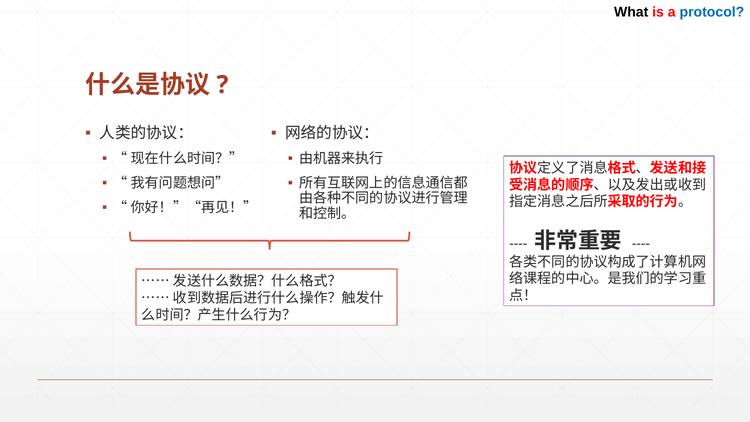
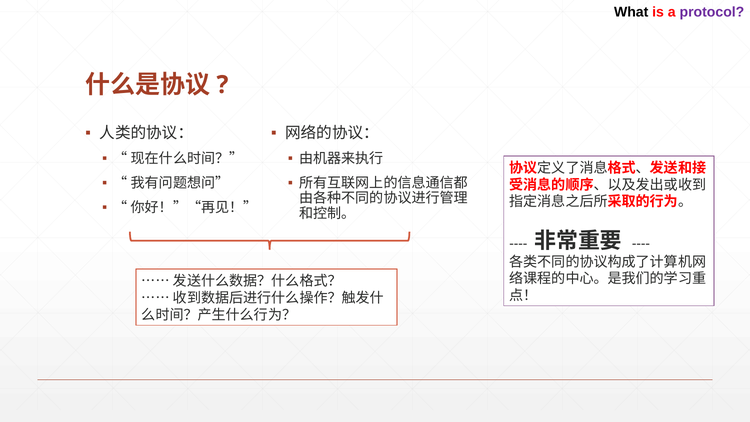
protocol colour: blue -> purple
